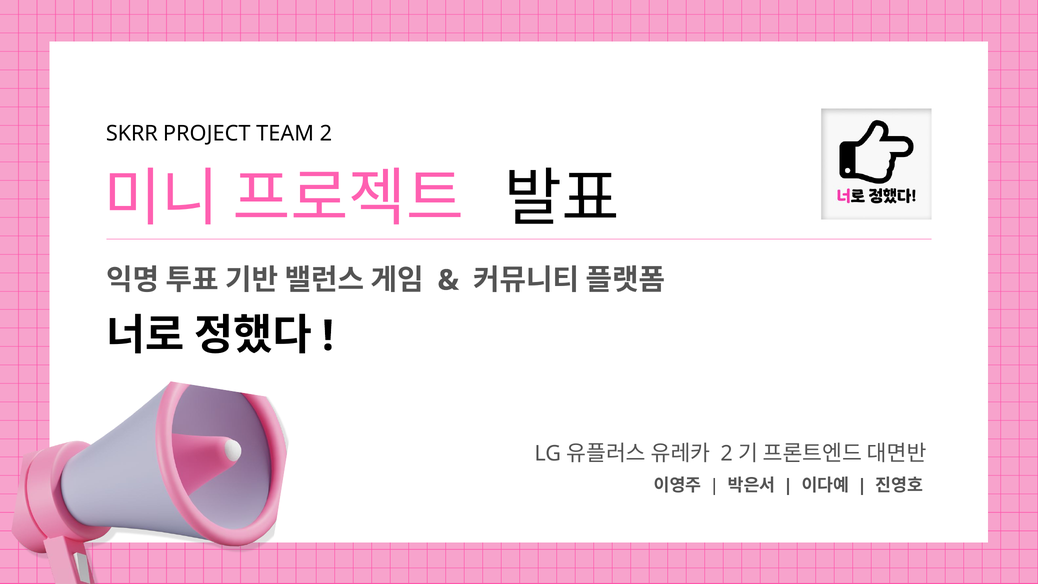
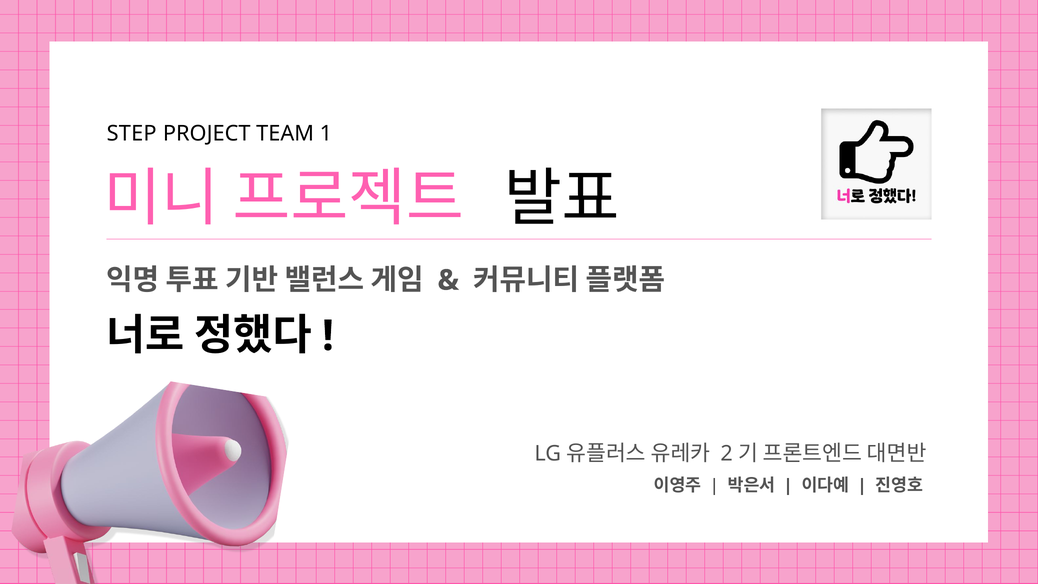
SKRR: SKRR -> STEP
TEAM 2: 2 -> 1
